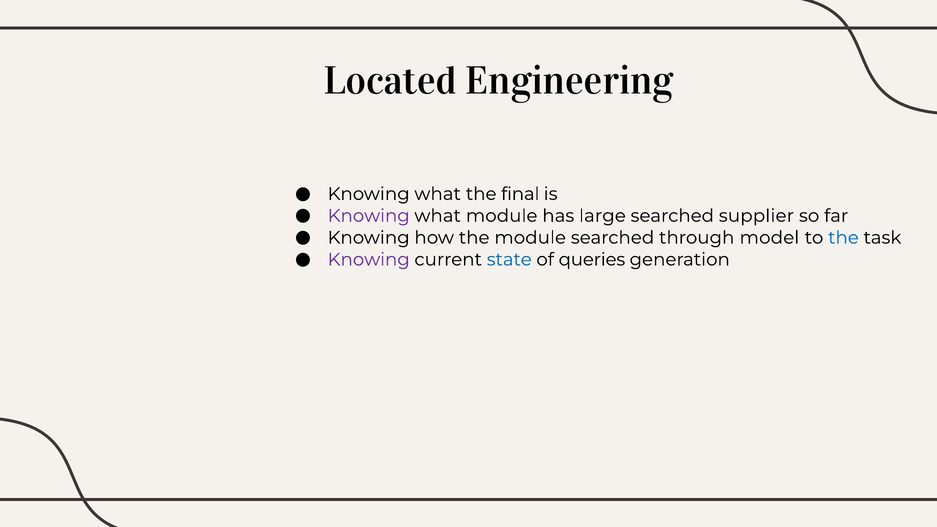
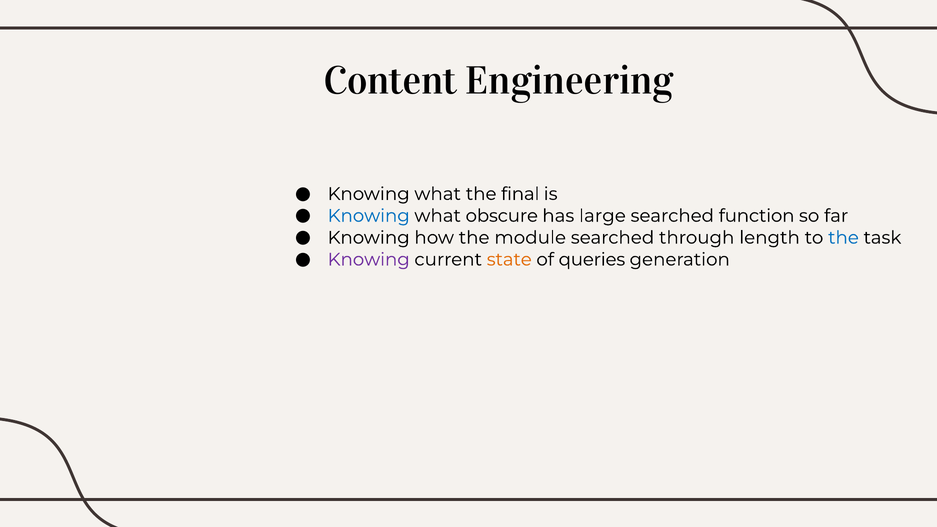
Located: Located -> Content
Knowing at (369, 216) colour: purple -> blue
what module: module -> obscure
supplier: supplier -> function
model: model -> length
state colour: blue -> orange
